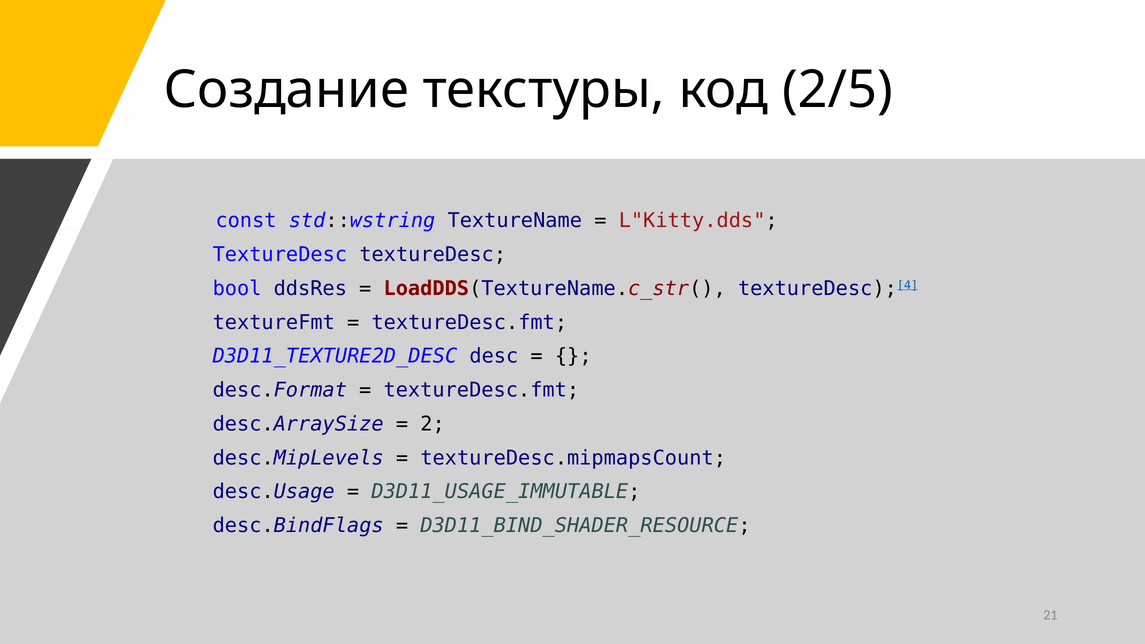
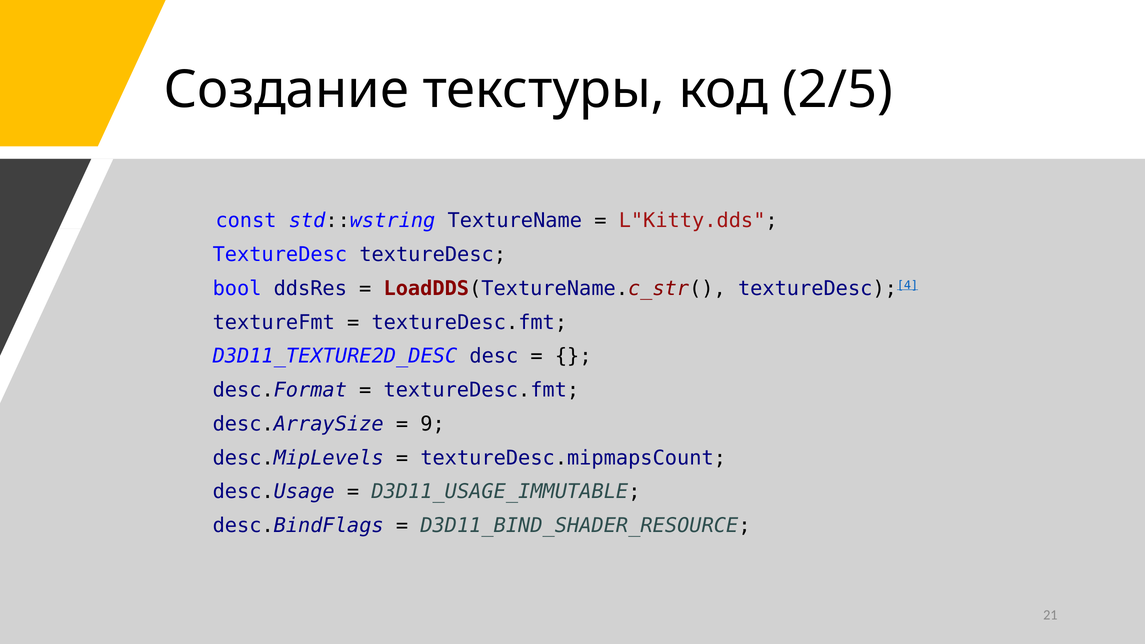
2: 2 -> 9
